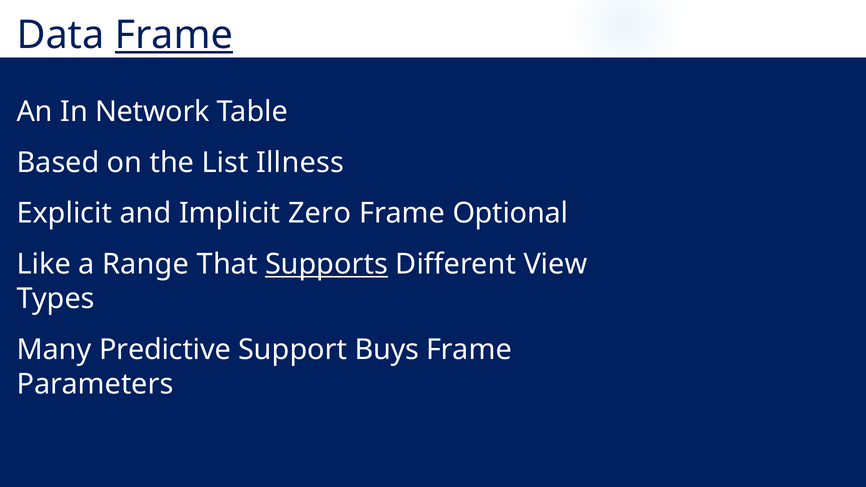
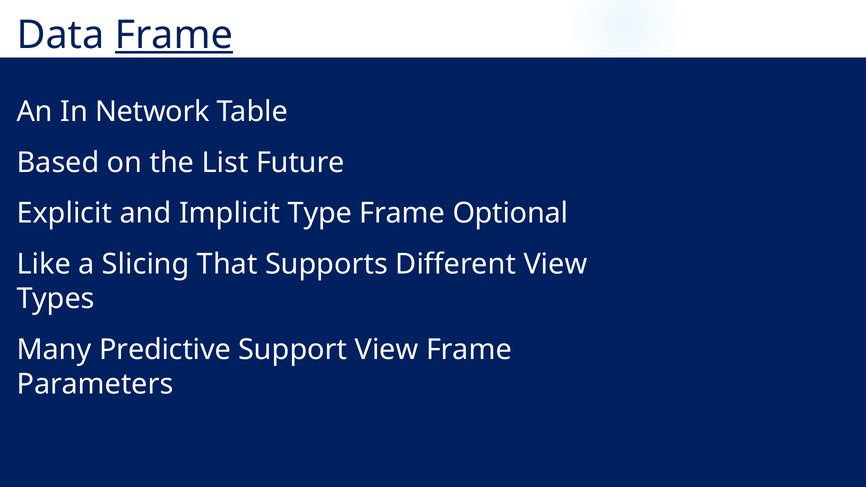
Illness: Illness -> Future
Zero: Zero -> Type
Range: Range -> Slicing
Supports underline: present -> none
Support Buys: Buys -> View
